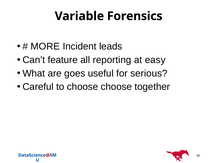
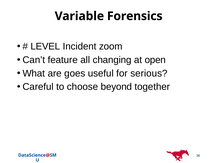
MORE: MORE -> LEVEL
leads: leads -> zoom
reporting: reporting -> changing
easy: easy -> open
choose choose: choose -> beyond
